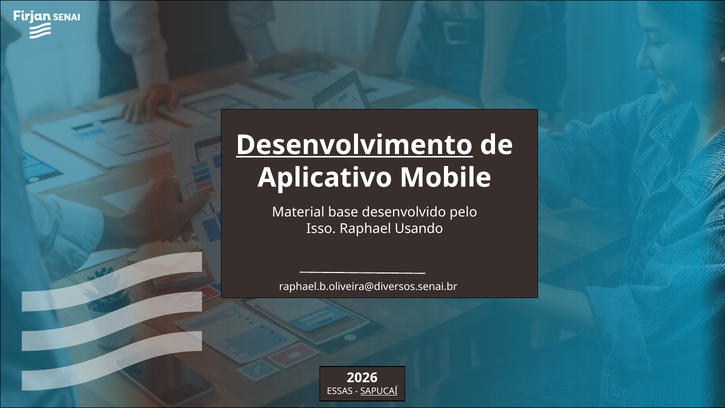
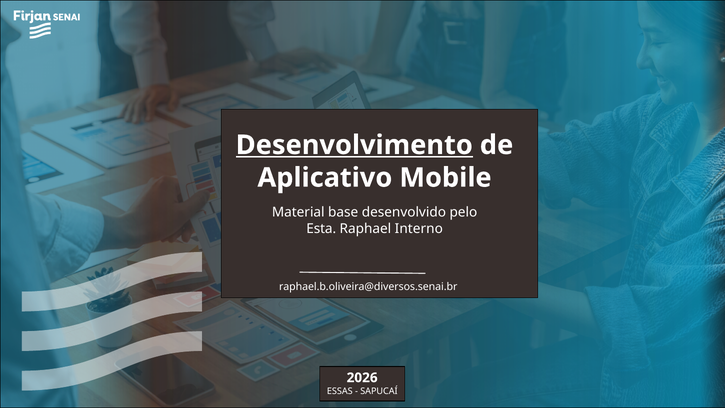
Isso: Isso -> Esta
Usando: Usando -> Interno
SAPUCAÍ underline: present -> none
